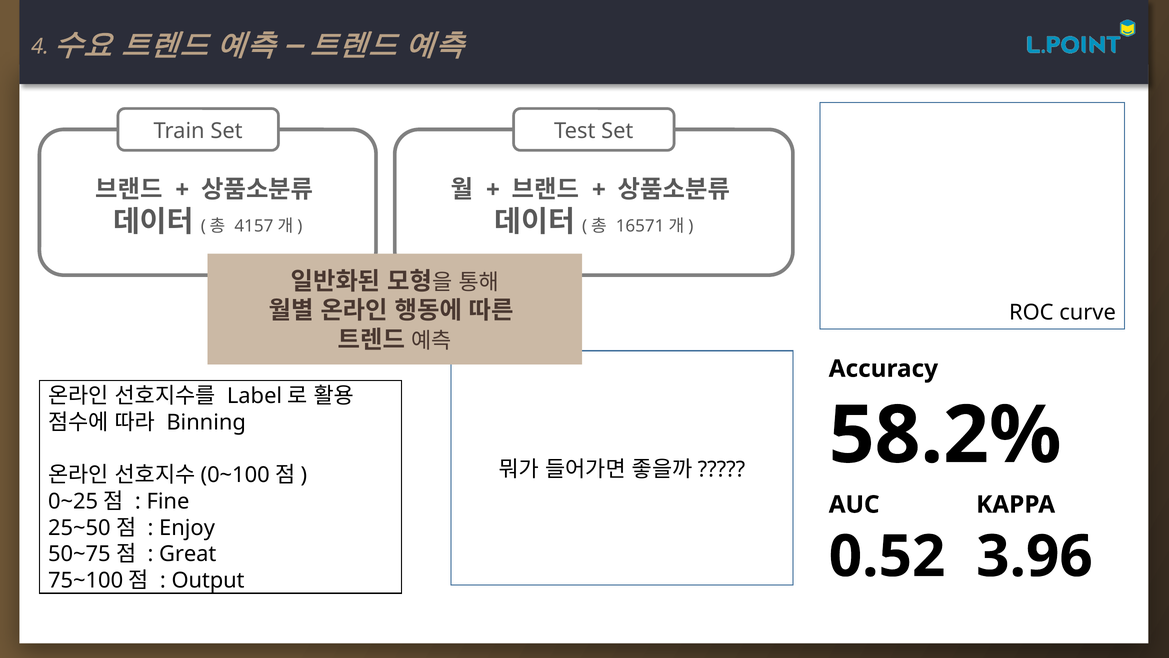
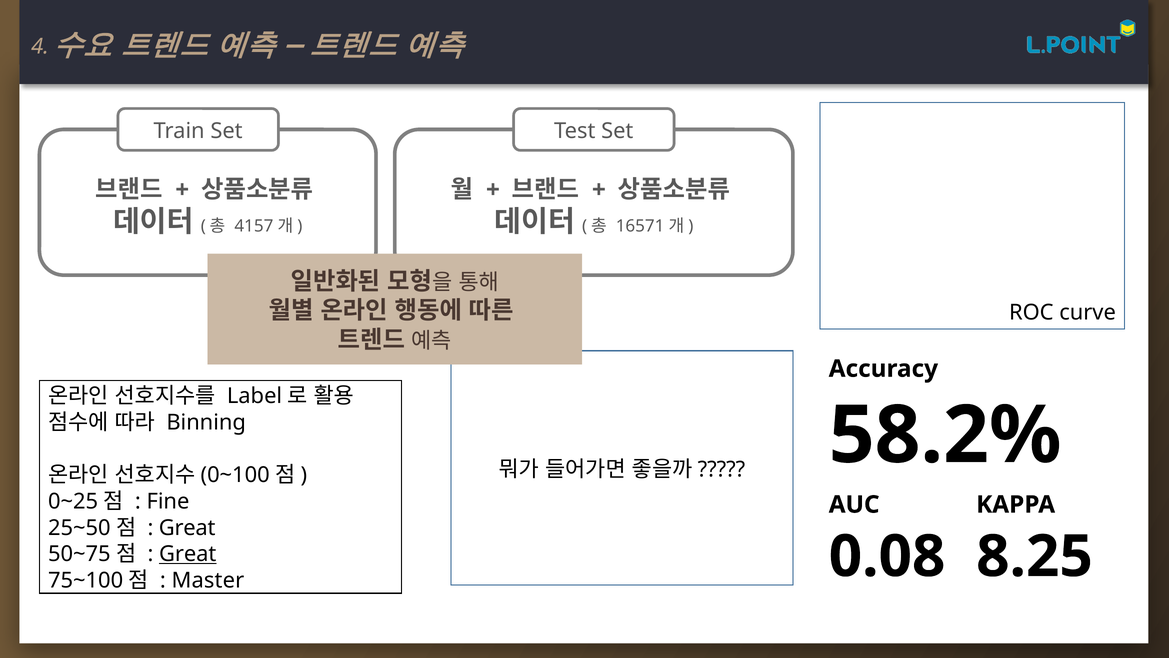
Enjoy at (187, 527): Enjoy -> Great
Great at (188, 554) underline: none -> present
0.52: 0.52 -> 0.08
3.96: 3.96 -> 8.25
Output: Output -> Master
